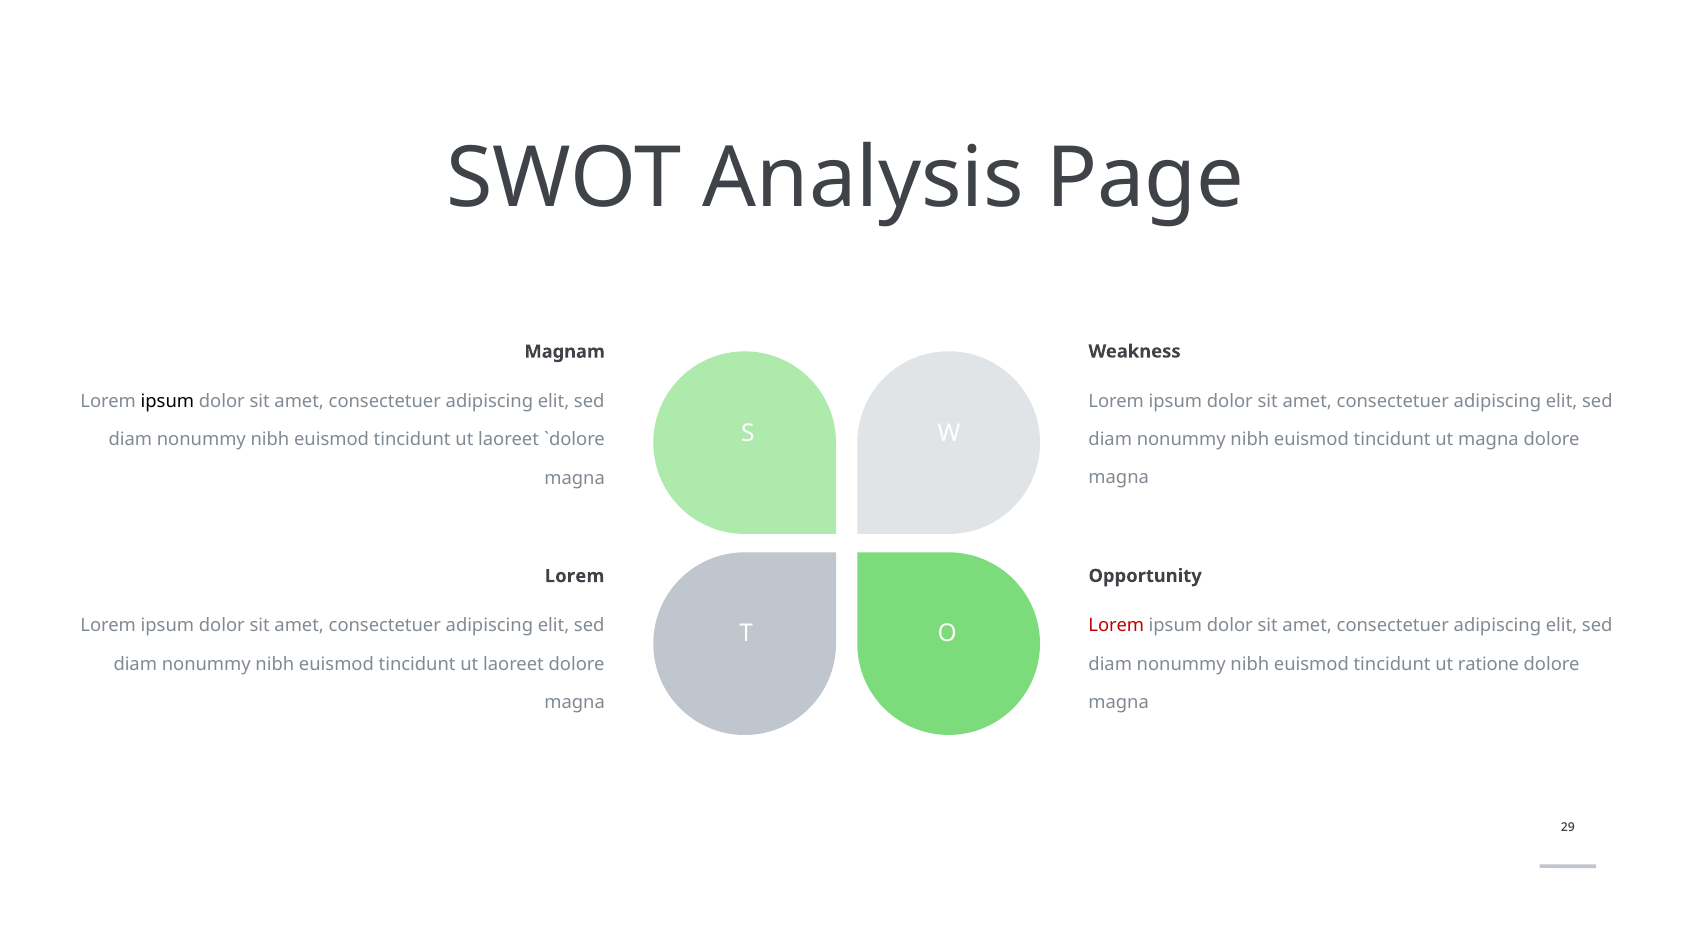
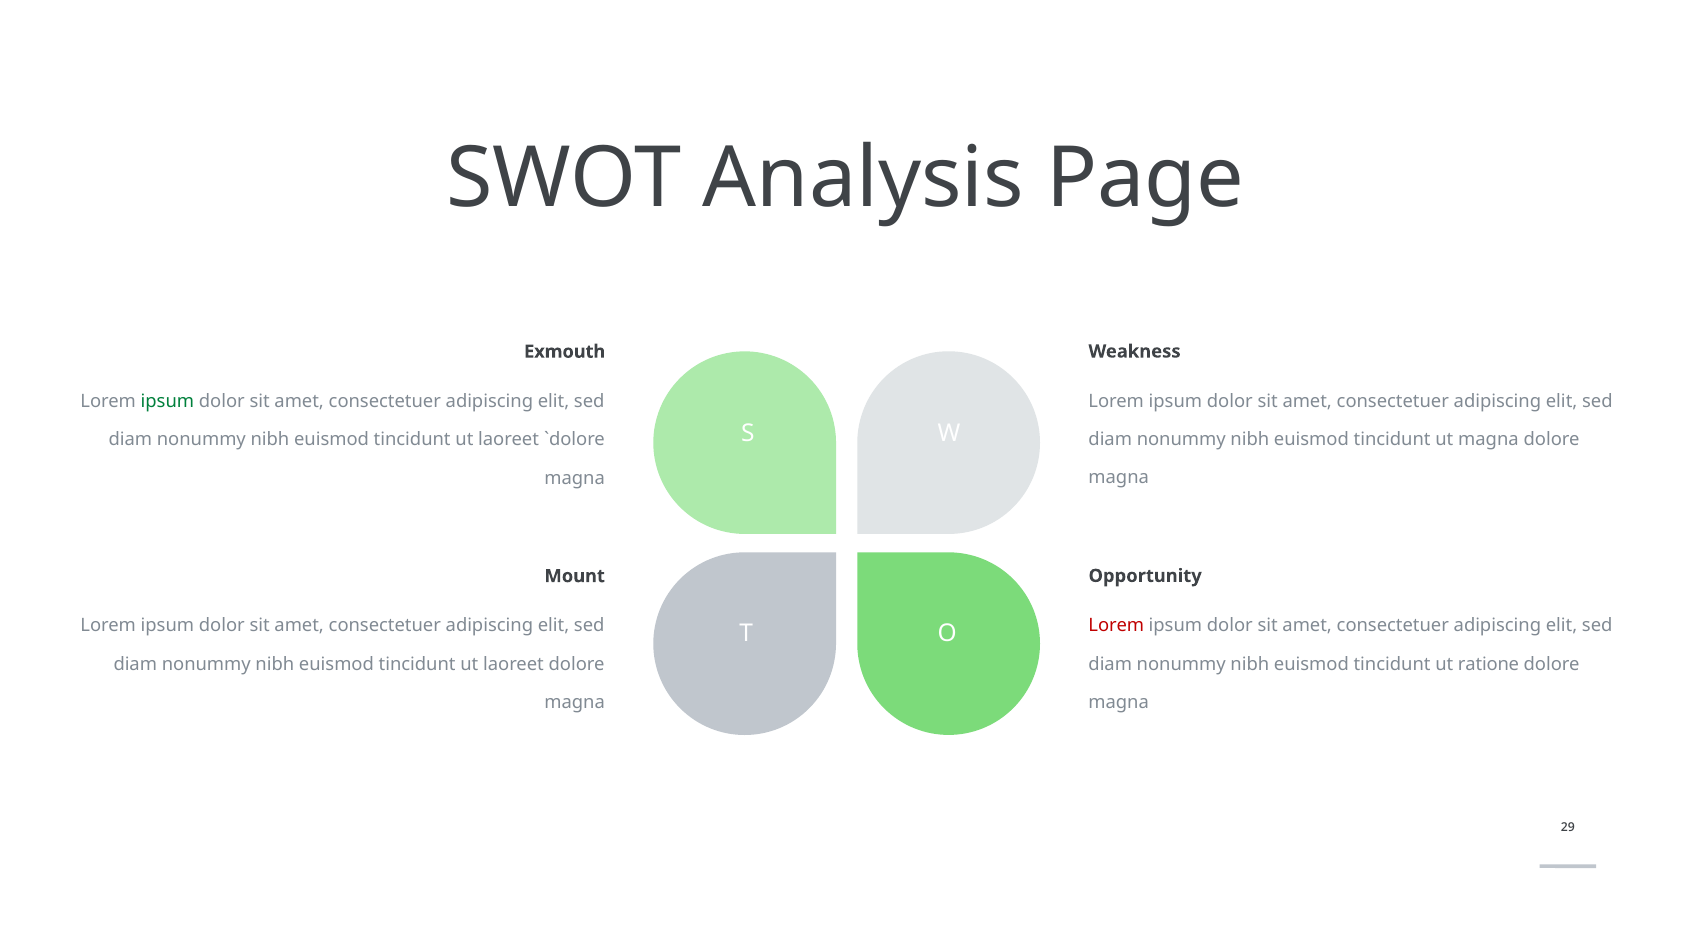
Magnam: Magnam -> Exmouth
ipsum at (167, 402) colour: black -> green
Lorem at (575, 576): Lorem -> Mount
